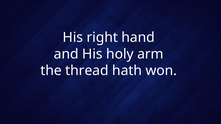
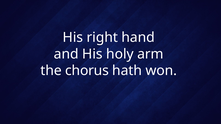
thread: thread -> chorus
